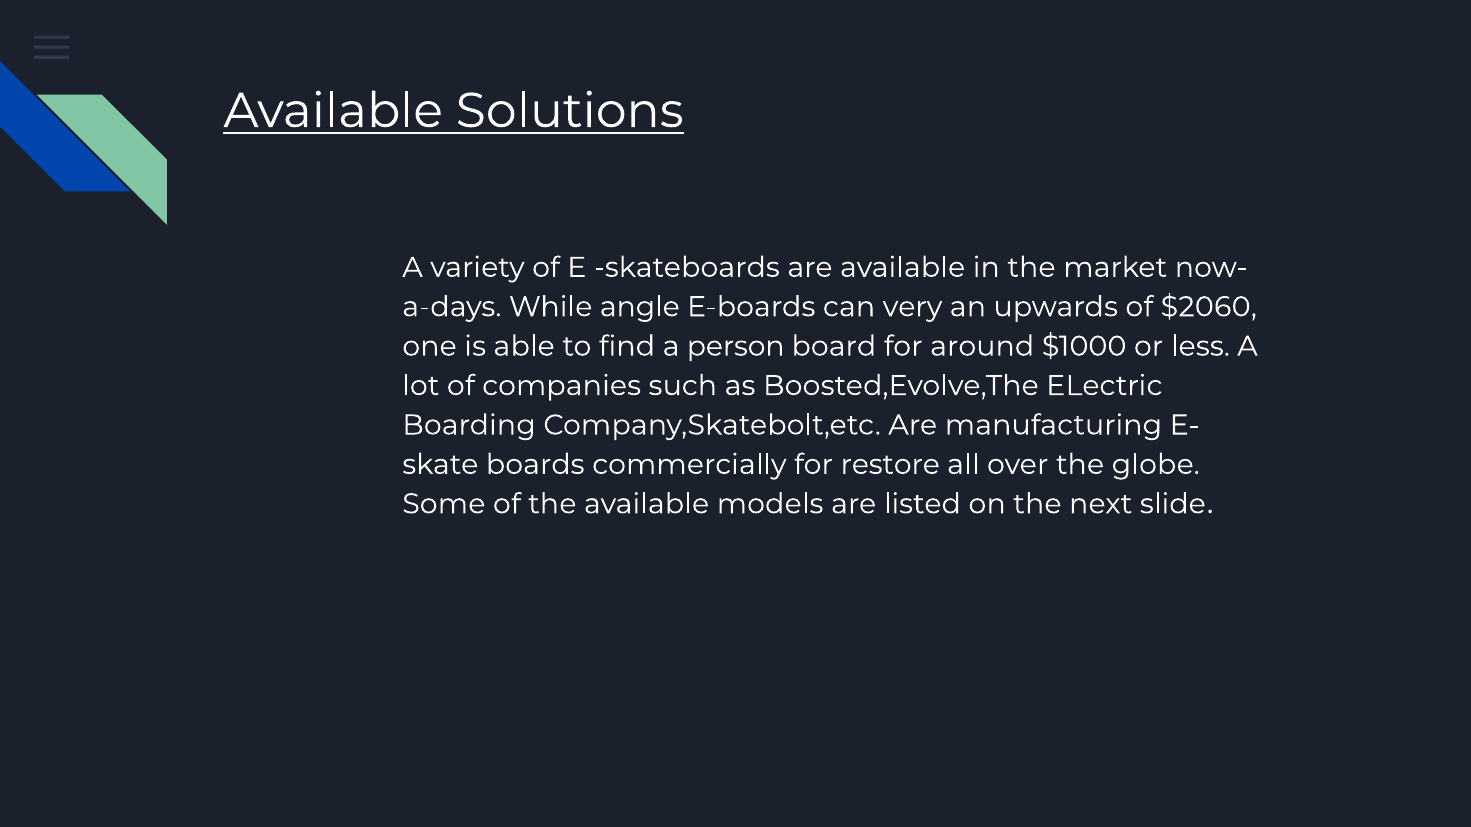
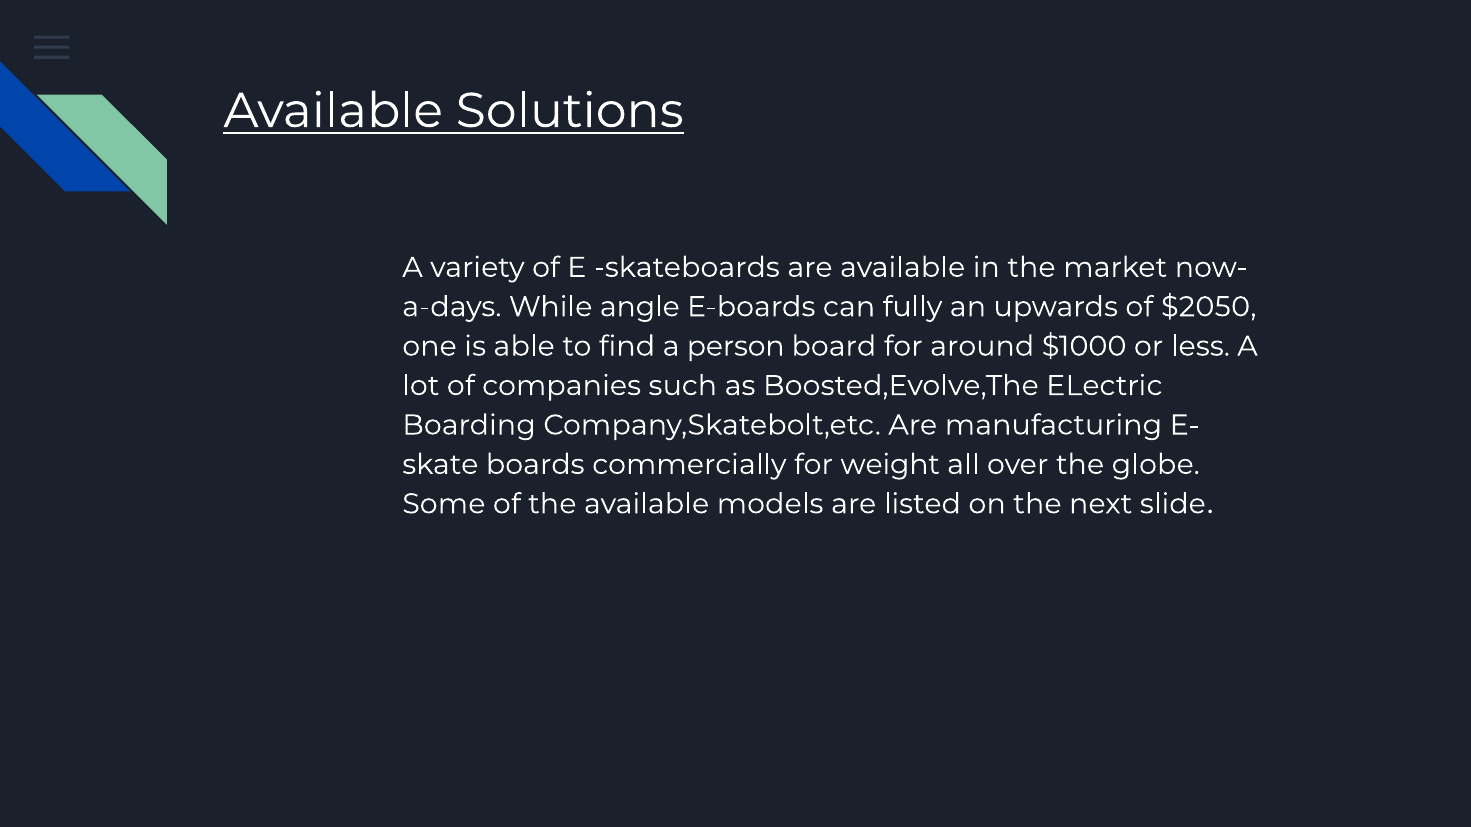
very: very -> fully
$2060: $2060 -> $2050
restore: restore -> weight
